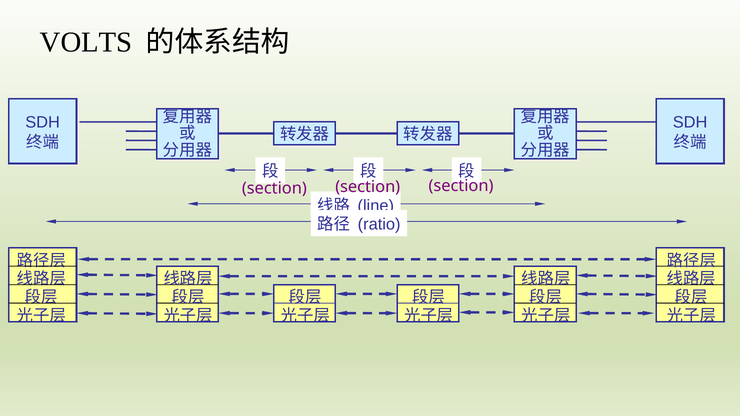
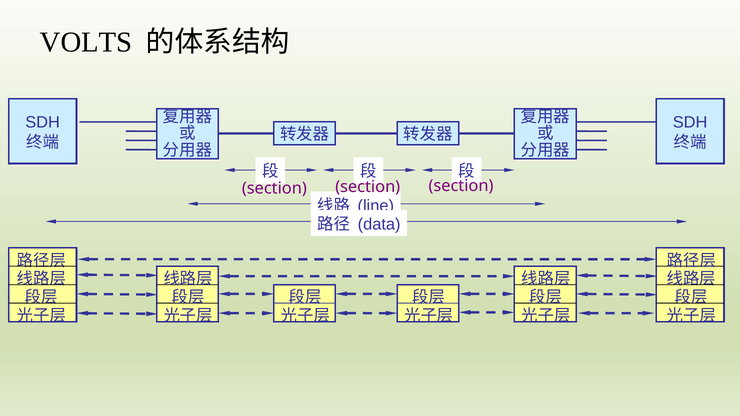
ratio: ratio -> data
